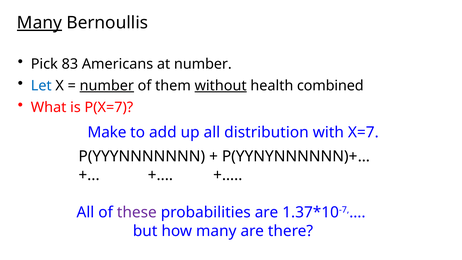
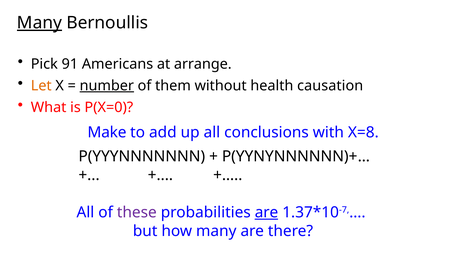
83: 83 -> 91
at number: number -> arrange
Let colour: blue -> orange
without underline: present -> none
combined: combined -> causation
P(X=7: P(X=7 -> P(X=0
distribution: distribution -> conclusions
X=7: X=7 -> X=8
are at (267, 212) underline: none -> present
